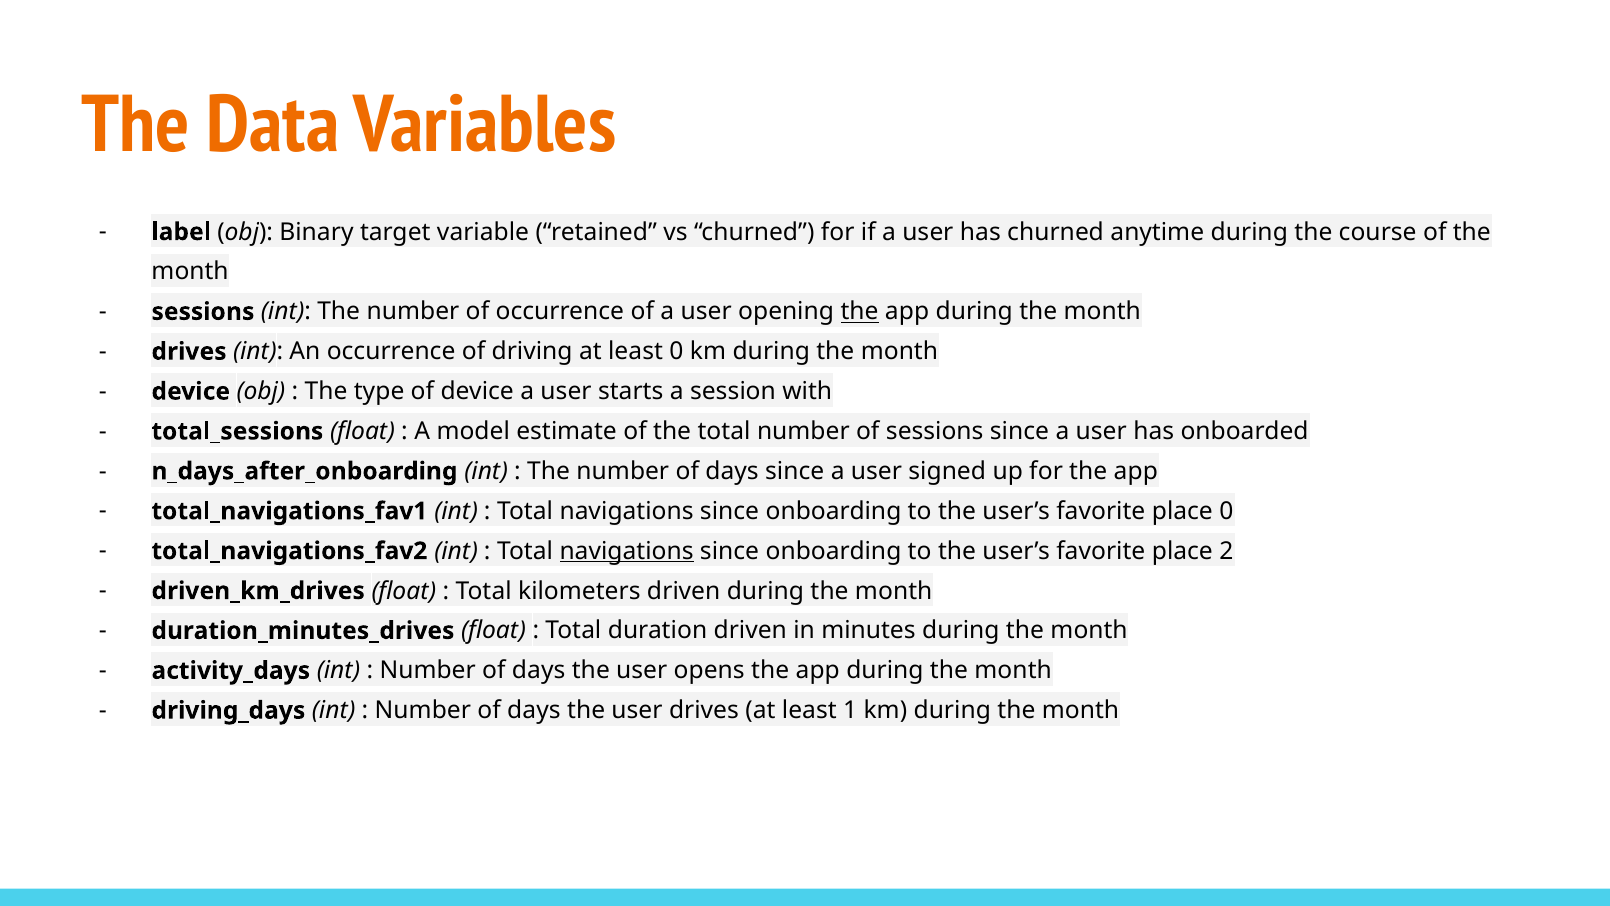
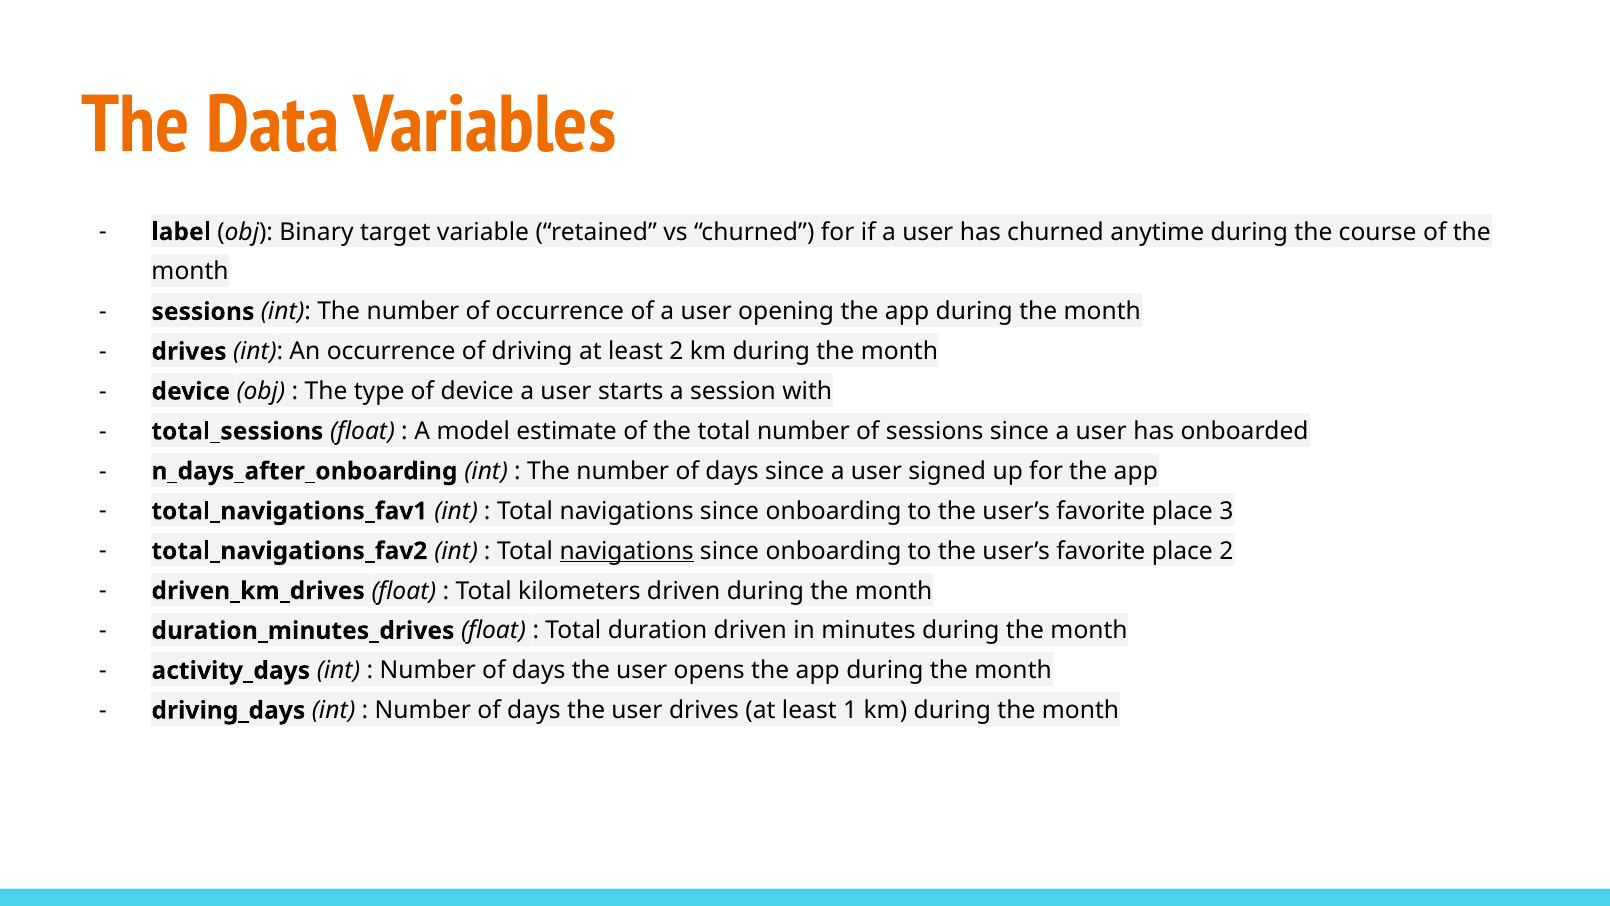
the at (860, 312) underline: present -> none
least 0: 0 -> 2
place 0: 0 -> 3
